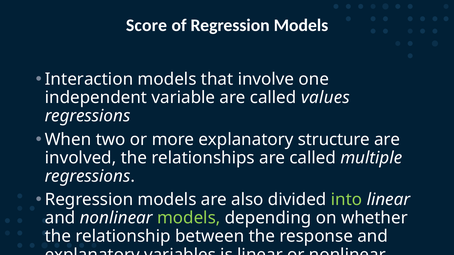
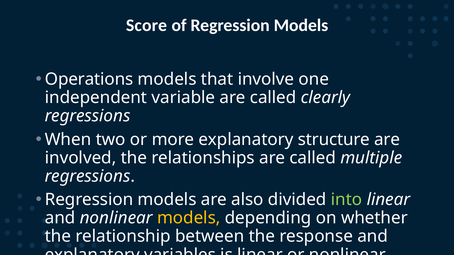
Interaction: Interaction -> Operations
values: values -> clearly
models at (189, 218) colour: light green -> yellow
